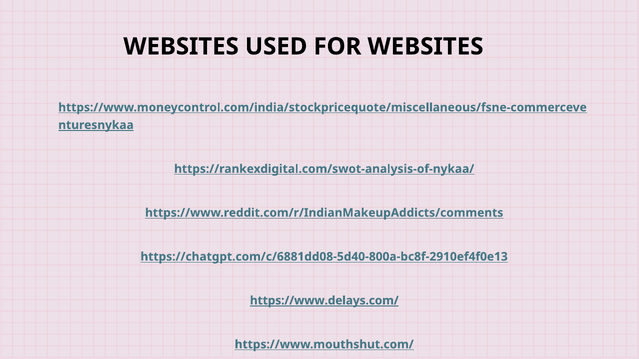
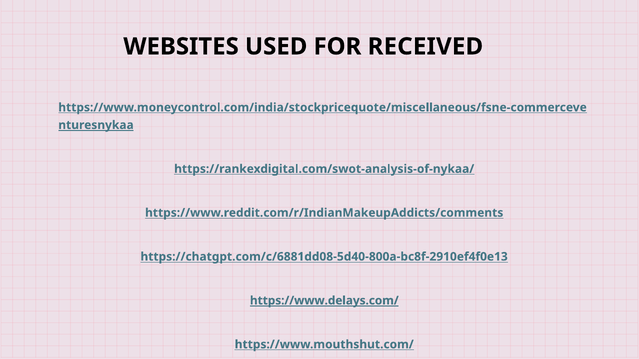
FOR WEBSITES: WEBSITES -> RECEIVED
